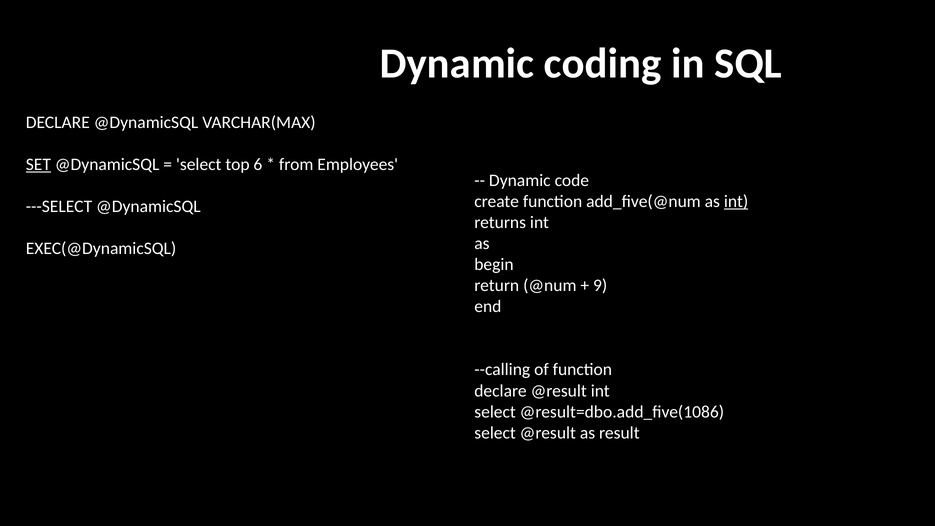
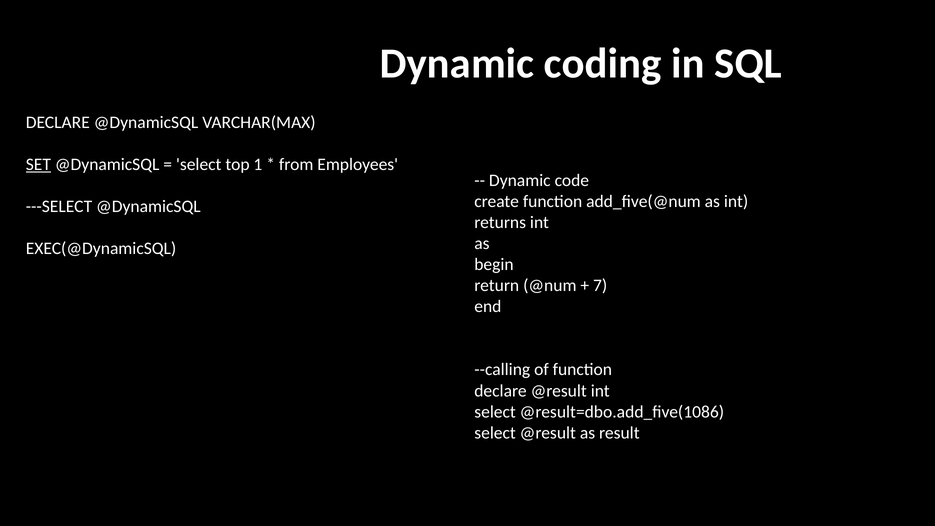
6: 6 -> 1
int at (736, 201) underline: present -> none
9: 9 -> 7
